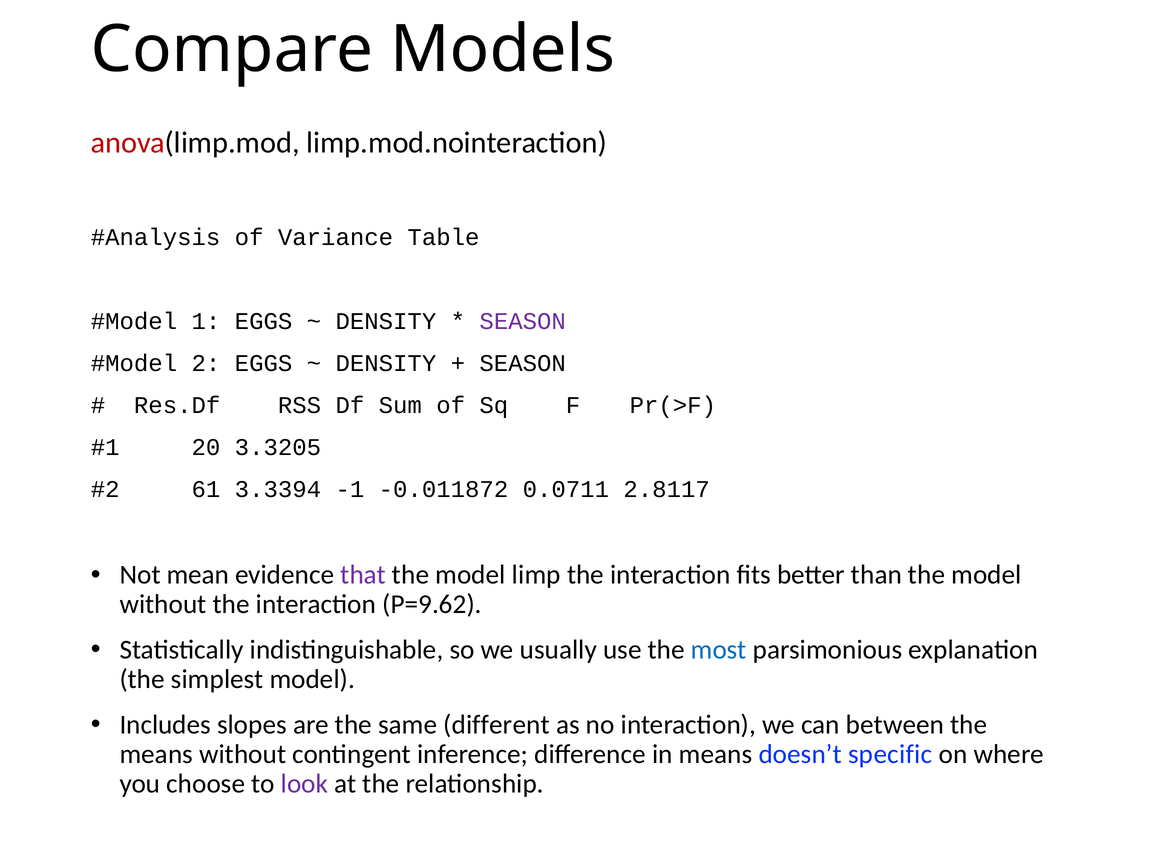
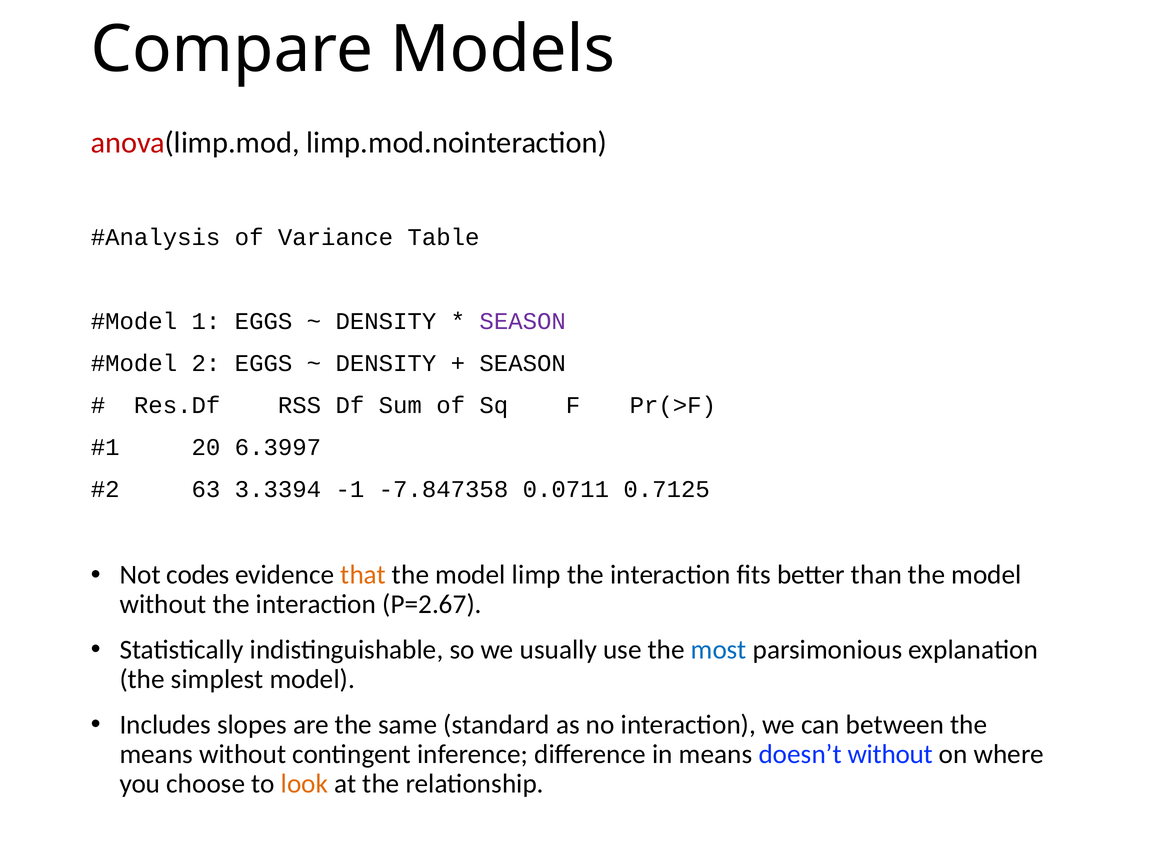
3.3205: 3.3205 -> 6.3997
61: 61 -> 63
-0.011872: -0.011872 -> -7.847358
2.8117: 2.8117 -> 0.7125
mean: mean -> codes
that colour: purple -> orange
P=9.62: P=9.62 -> P=2.67
different: different -> standard
doesn’t specific: specific -> without
look colour: purple -> orange
